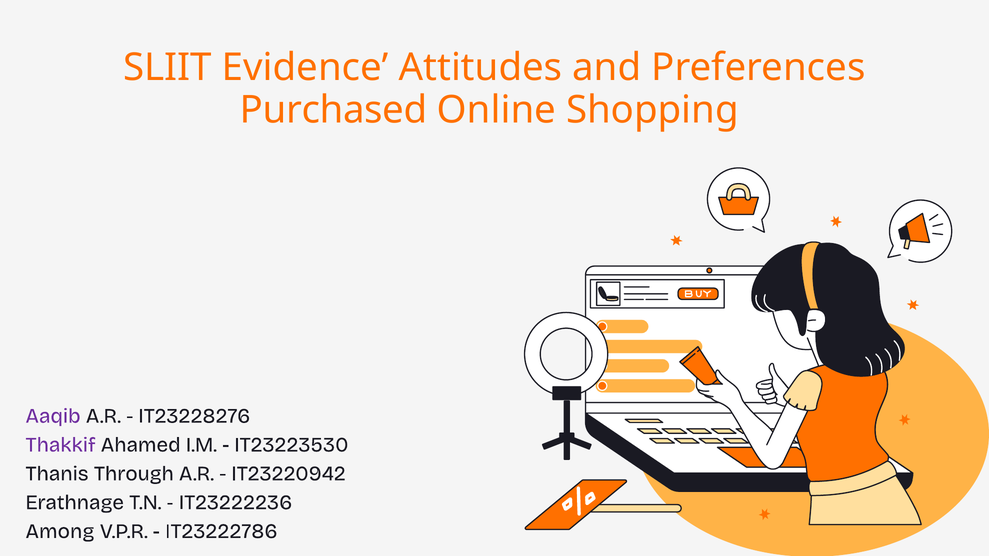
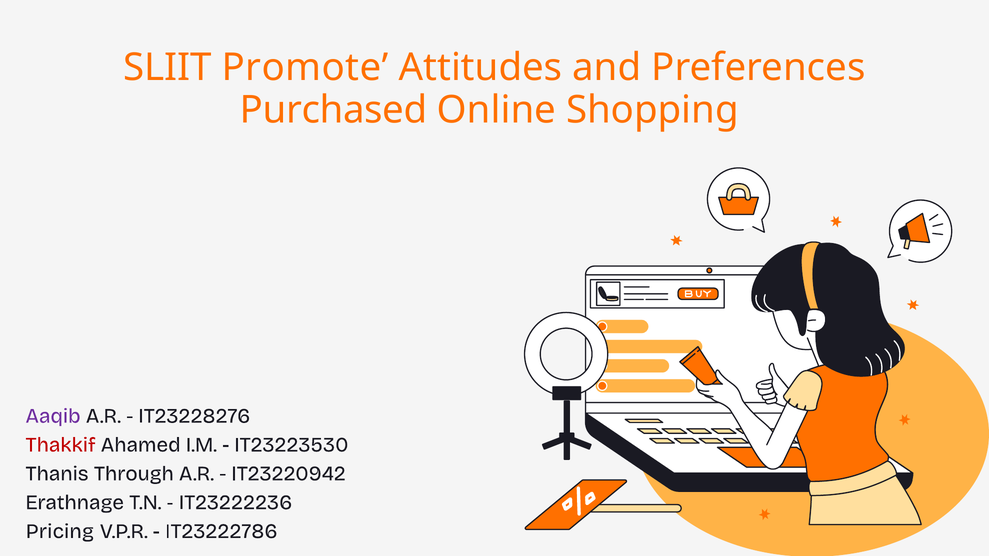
Evidence: Evidence -> Promote
Thakkif colour: purple -> red
Among: Among -> Pricing
